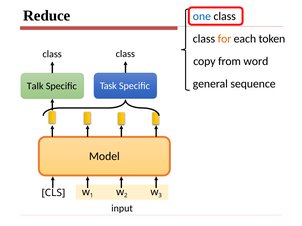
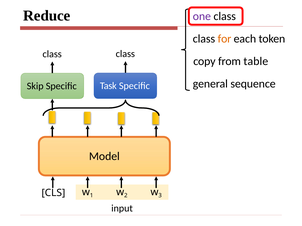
one colour: blue -> purple
word: word -> table
Talk: Talk -> Skip
